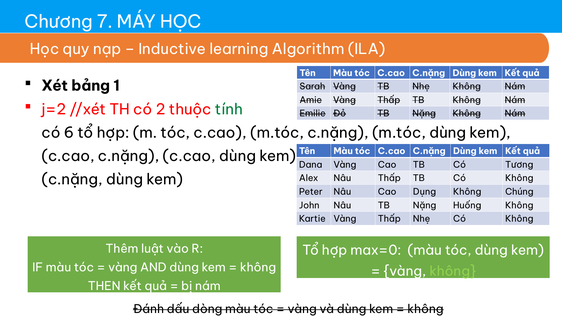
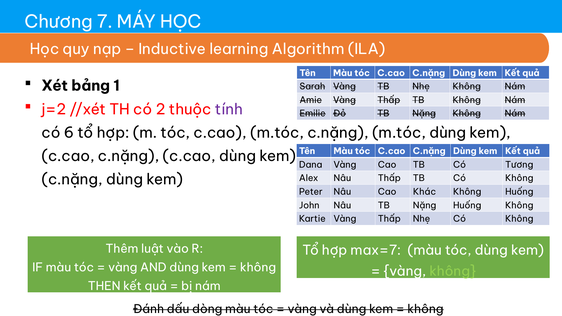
tính colour: green -> purple
Dụng: Dụng -> Khác
Không Chúng: Chúng -> Huống
max=0: max=0 -> max=7
